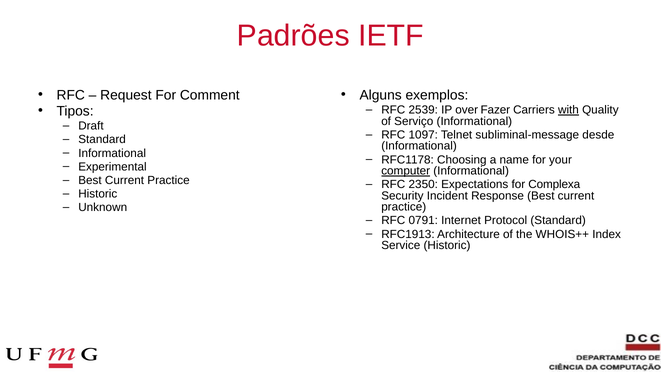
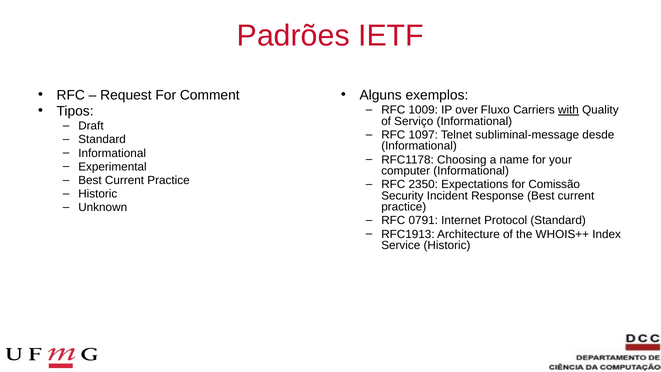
2539: 2539 -> 1009
Fazer: Fazer -> Fluxo
computer underline: present -> none
Complexa: Complexa -> Comissão
